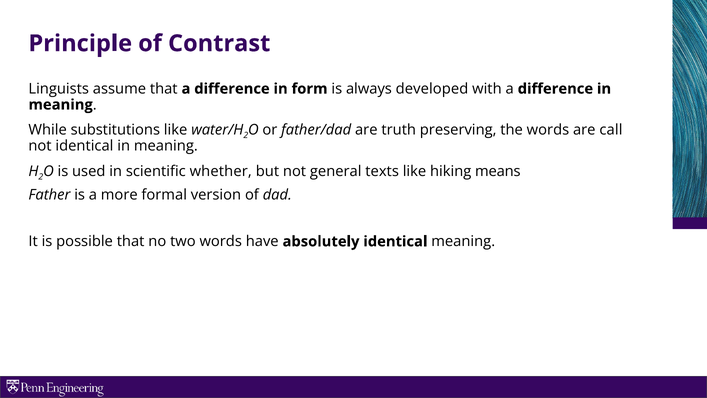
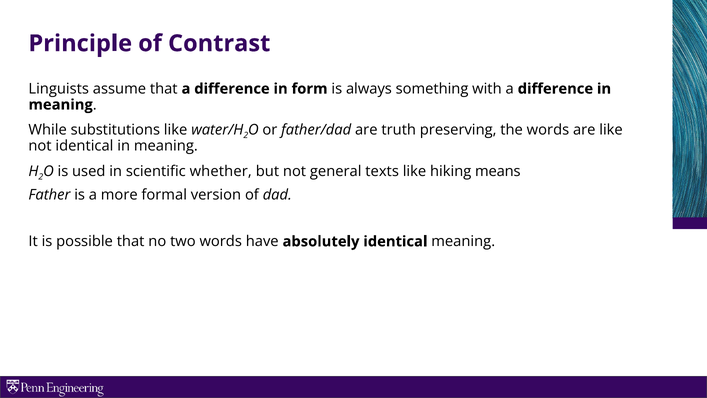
developed: developed -> something
are call: call -> like
